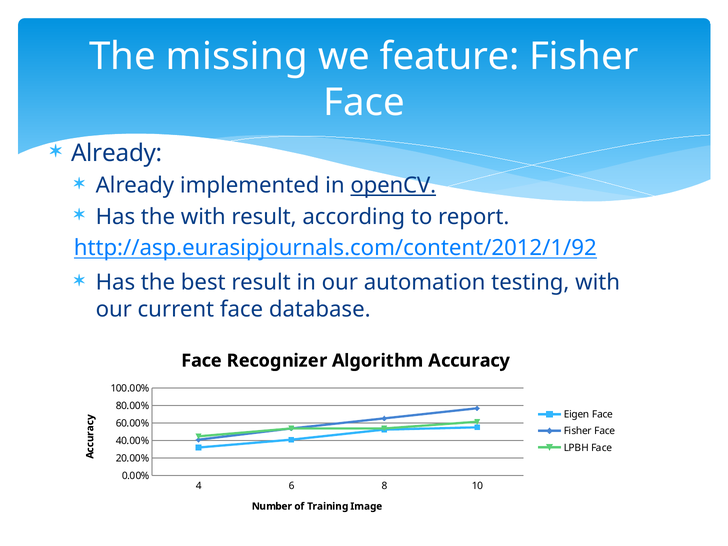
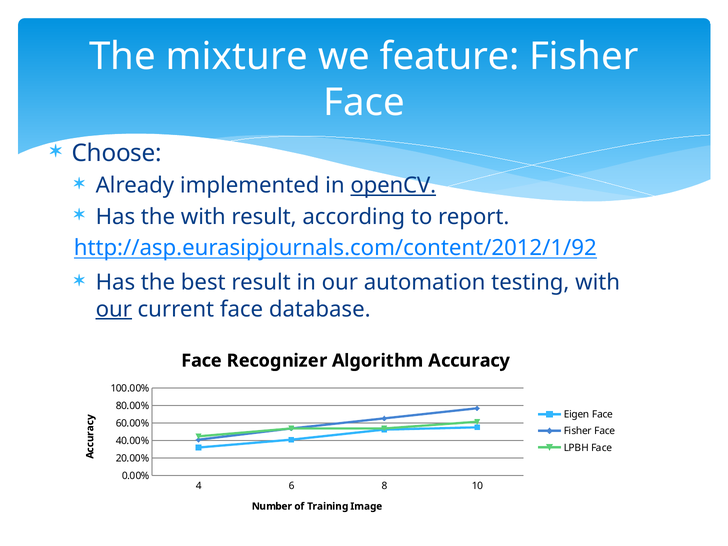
missing: missing -> mixture
Already at (117, 153): Already -> Choose
our at (114, 309) underline: none -> present
